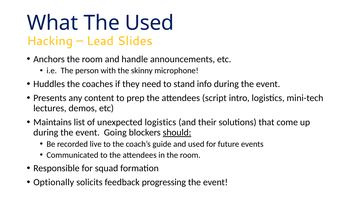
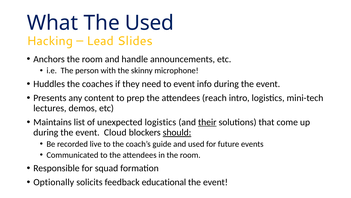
to stand: stand -> event
script: script -> reach
their underline: none -> present
Going: Going -> Cloud
progressing: progressing -> educational
